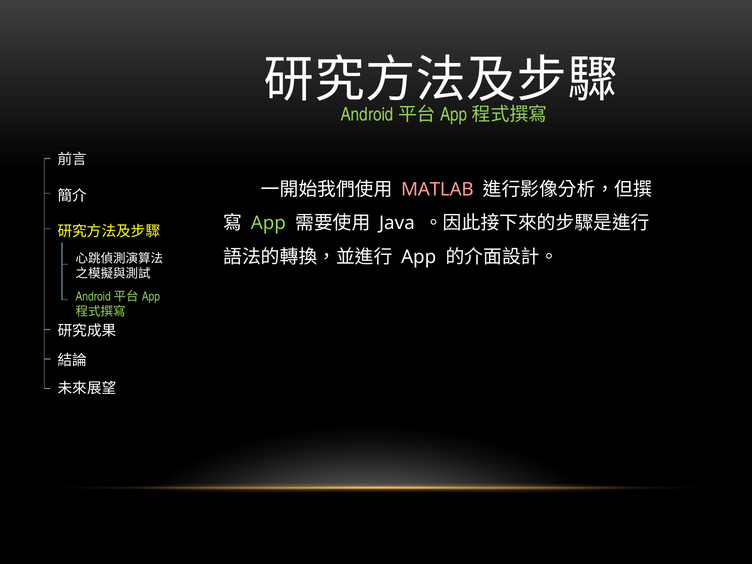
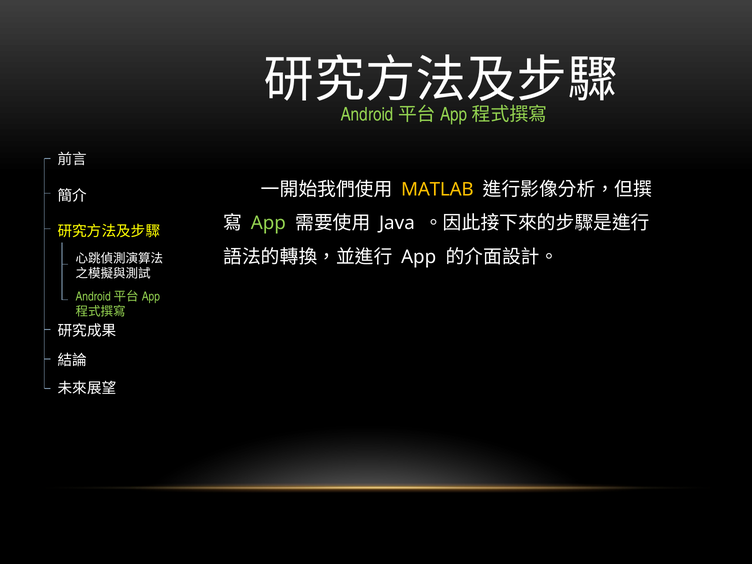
MATLAB colour: pink -> yellow
